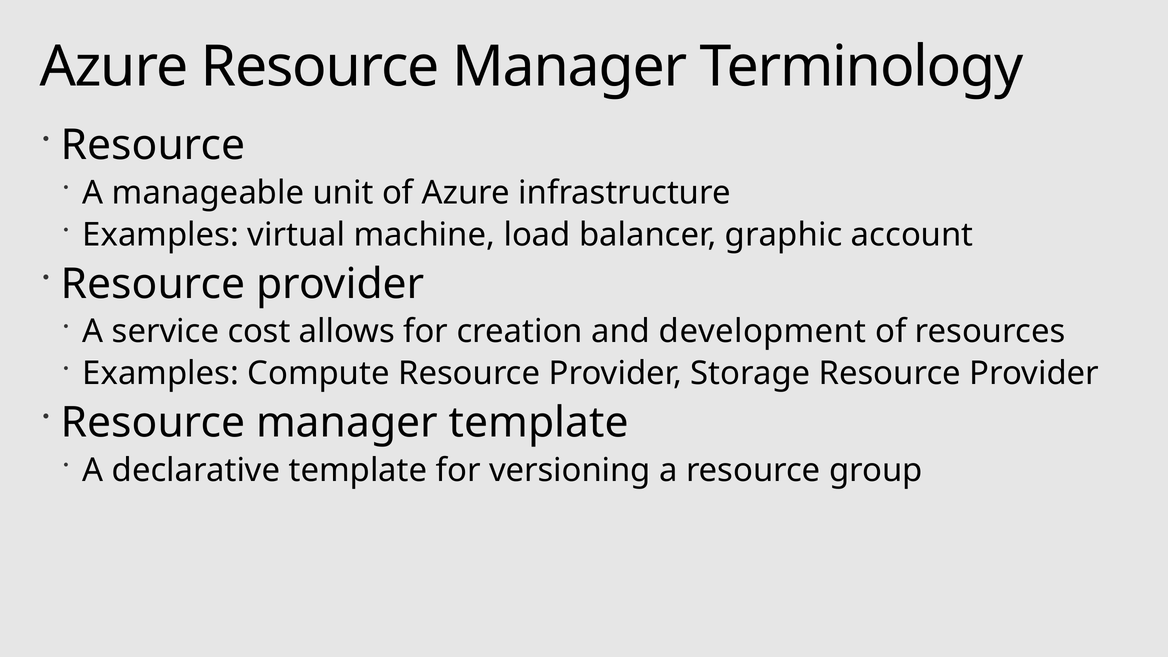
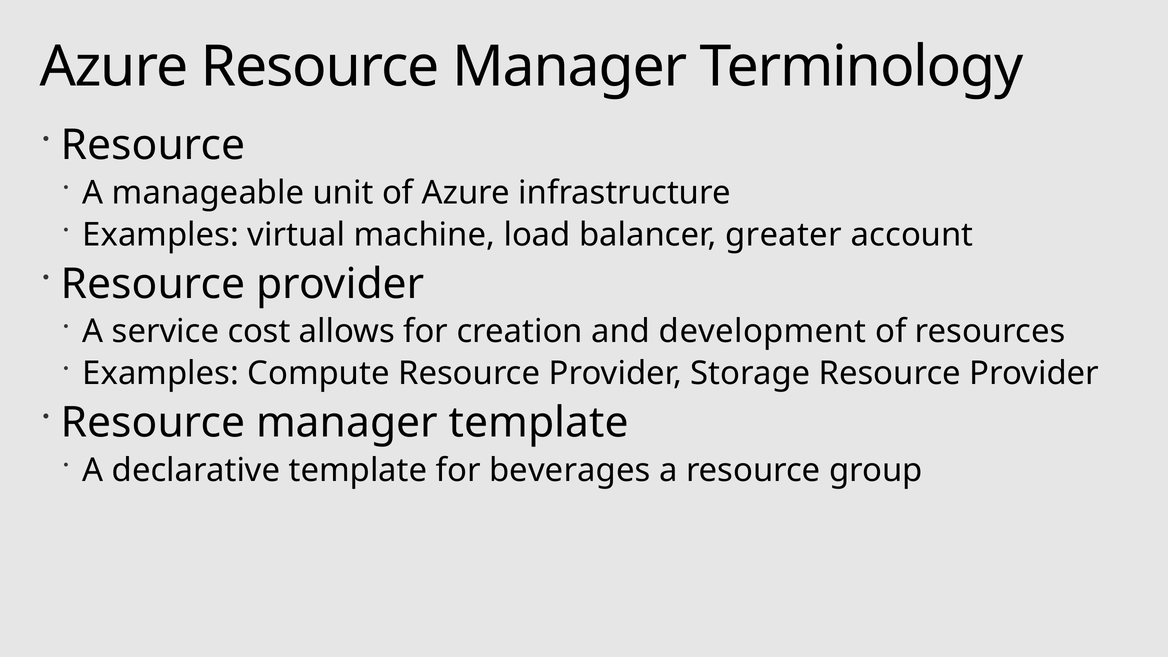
graphic: graphic -> greater
versioning: versioning -> beverages
